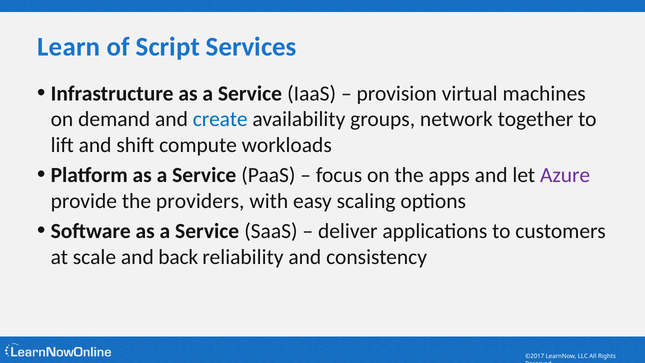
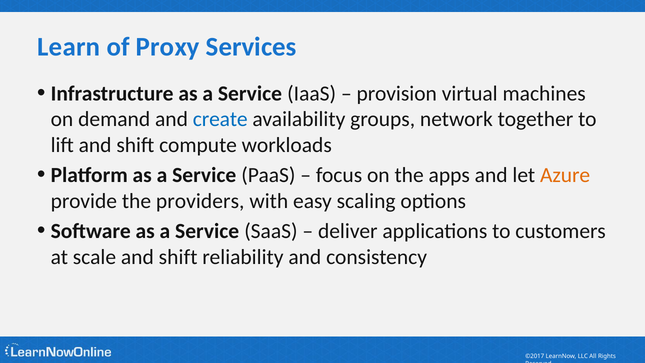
Script: Script -> Proxy
Azure colour: purple -> orange
scale and back: back -> shift
